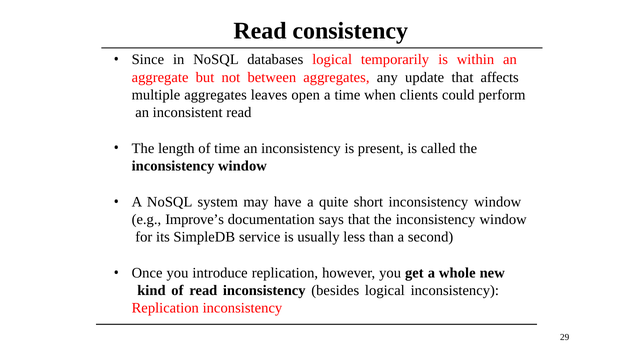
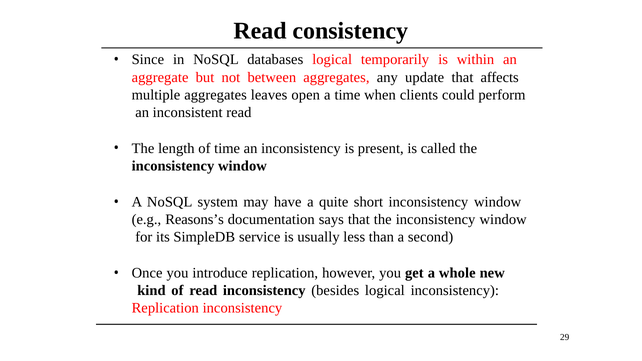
Improve’s: Improve’s -> Reasons’s
